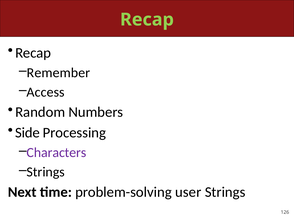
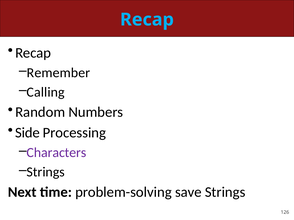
Recap at (147, 20) colour: light green -> light blue
Access: Access -> Calling
user: user -> save
